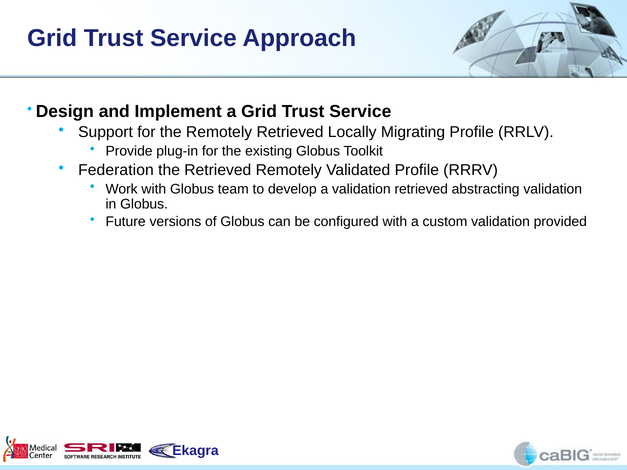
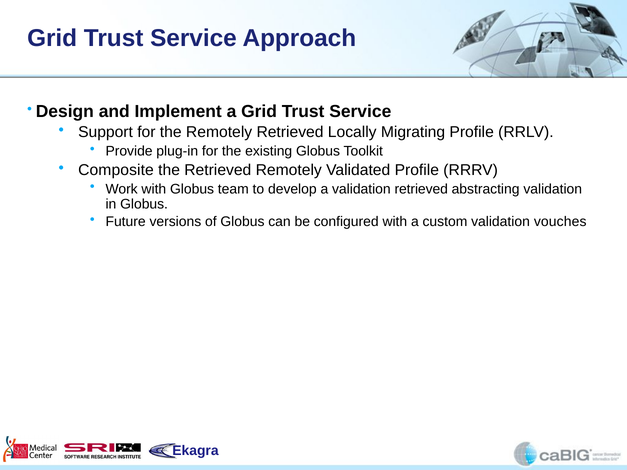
Federation: Federation -> Composite
provided: provided -> vouches
